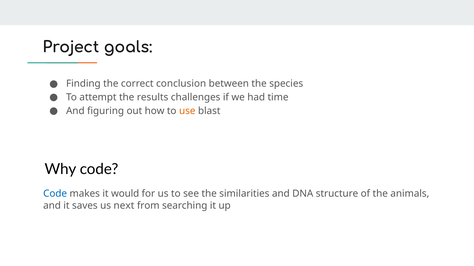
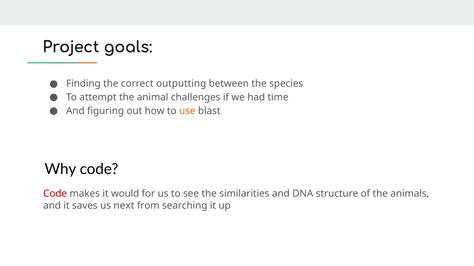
conclusion: conclusion -> outputting
results: results -> animal
Code at (55, 194) colour: blue -> red
